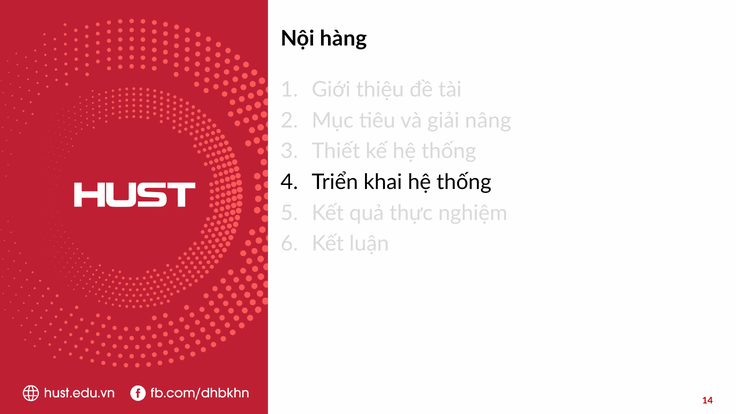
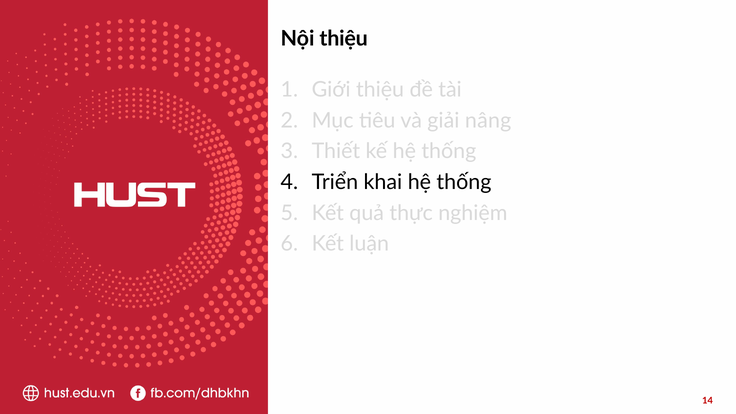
Nội hàng: hàng -> thiệu
